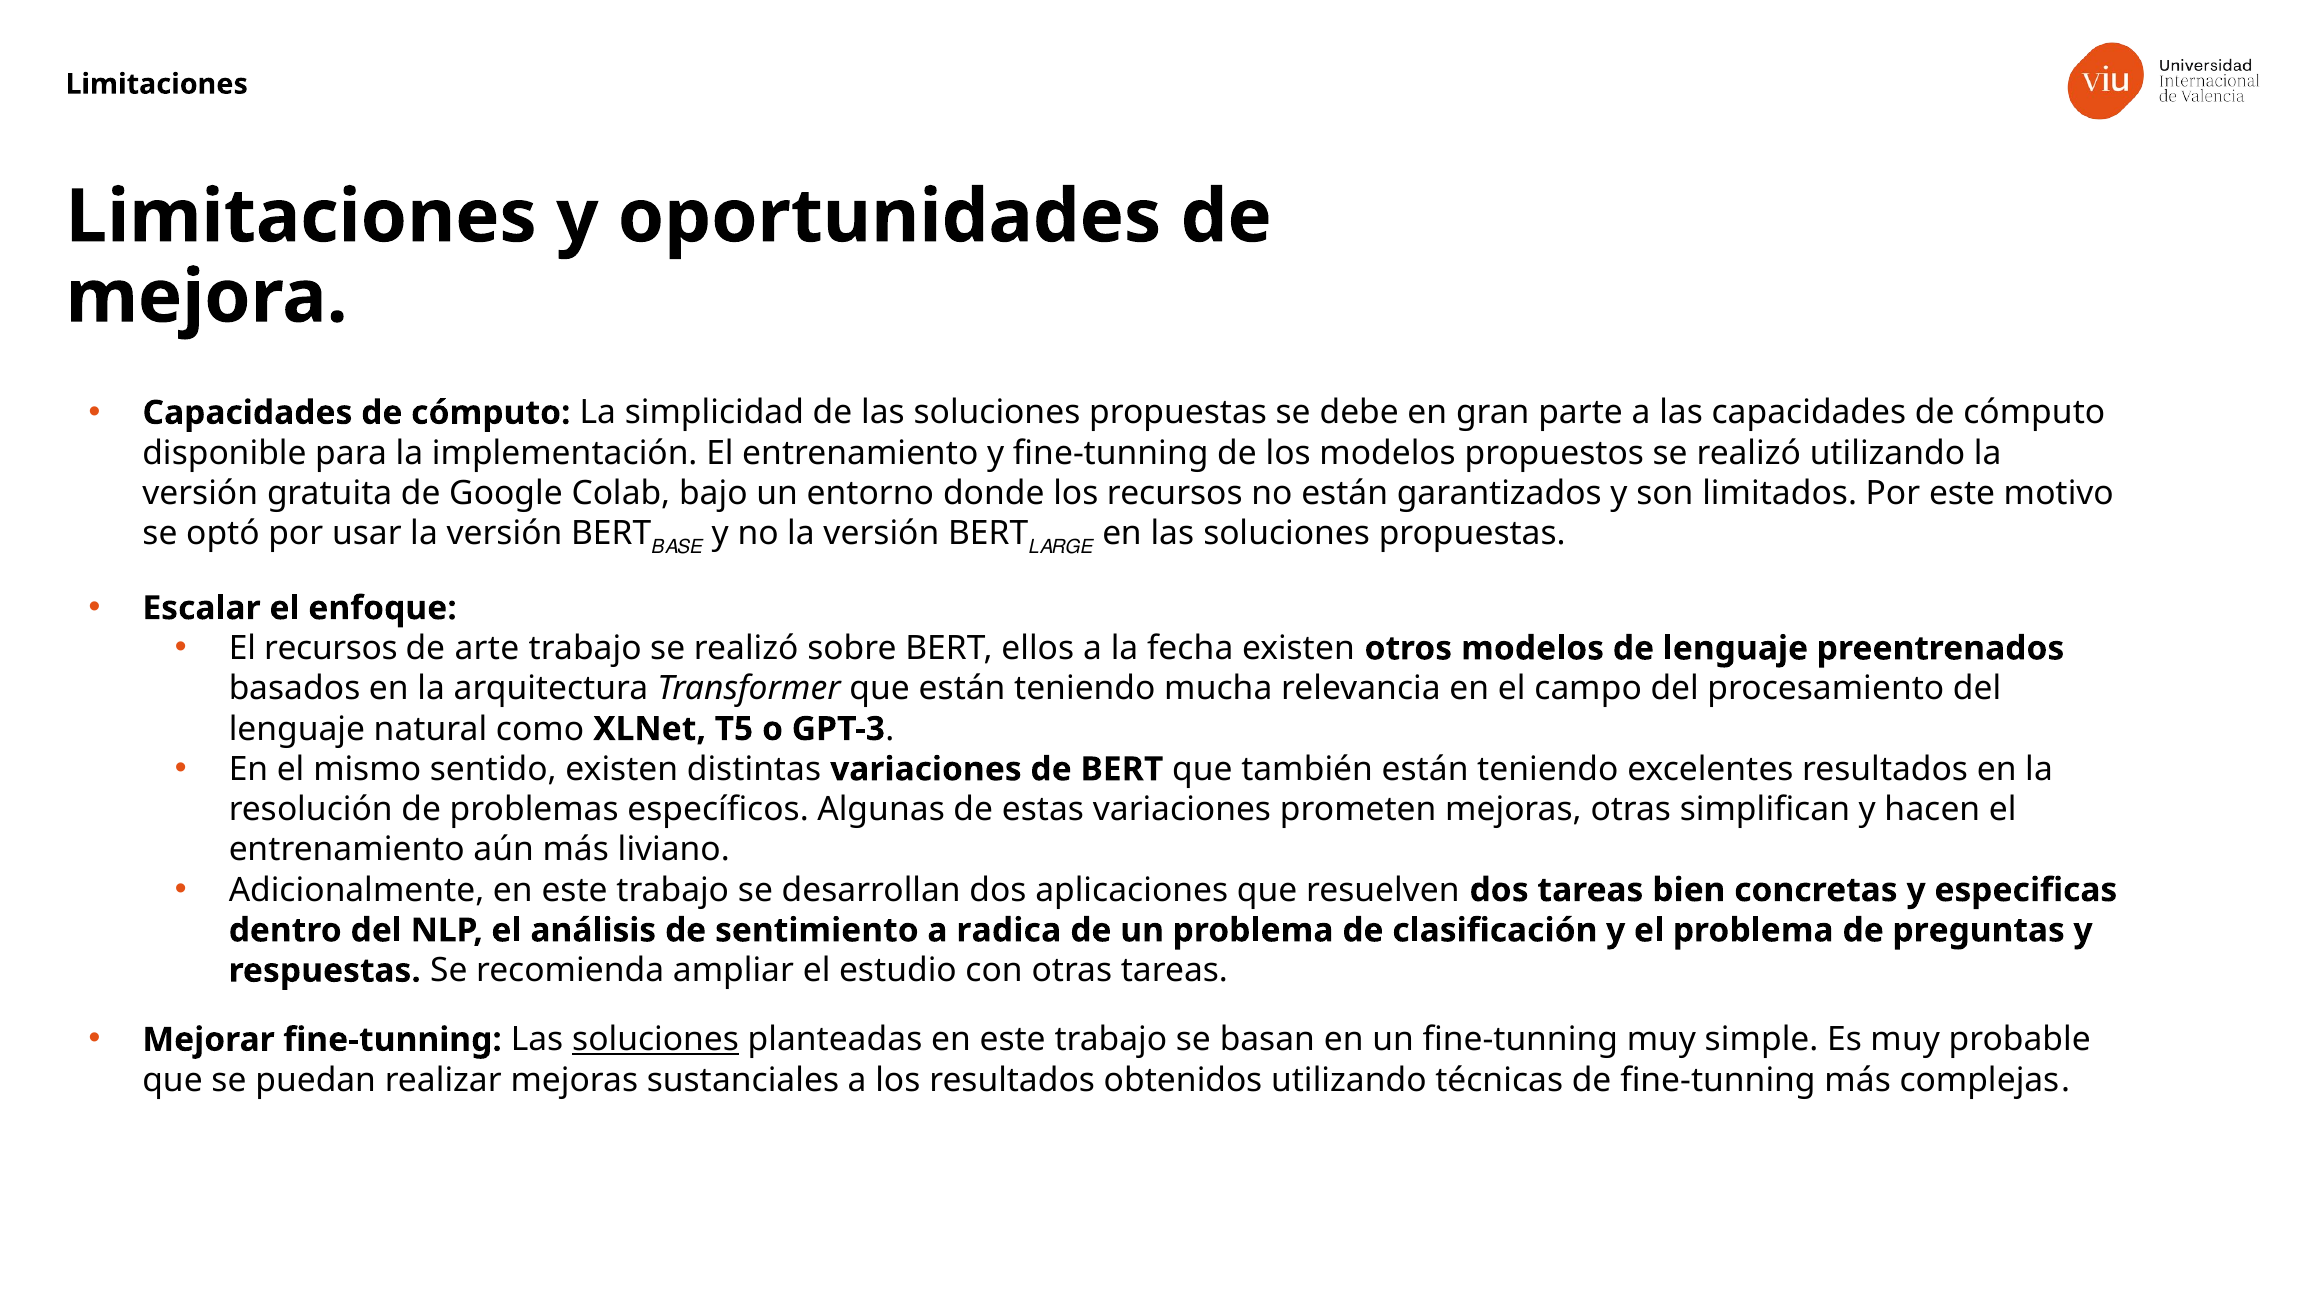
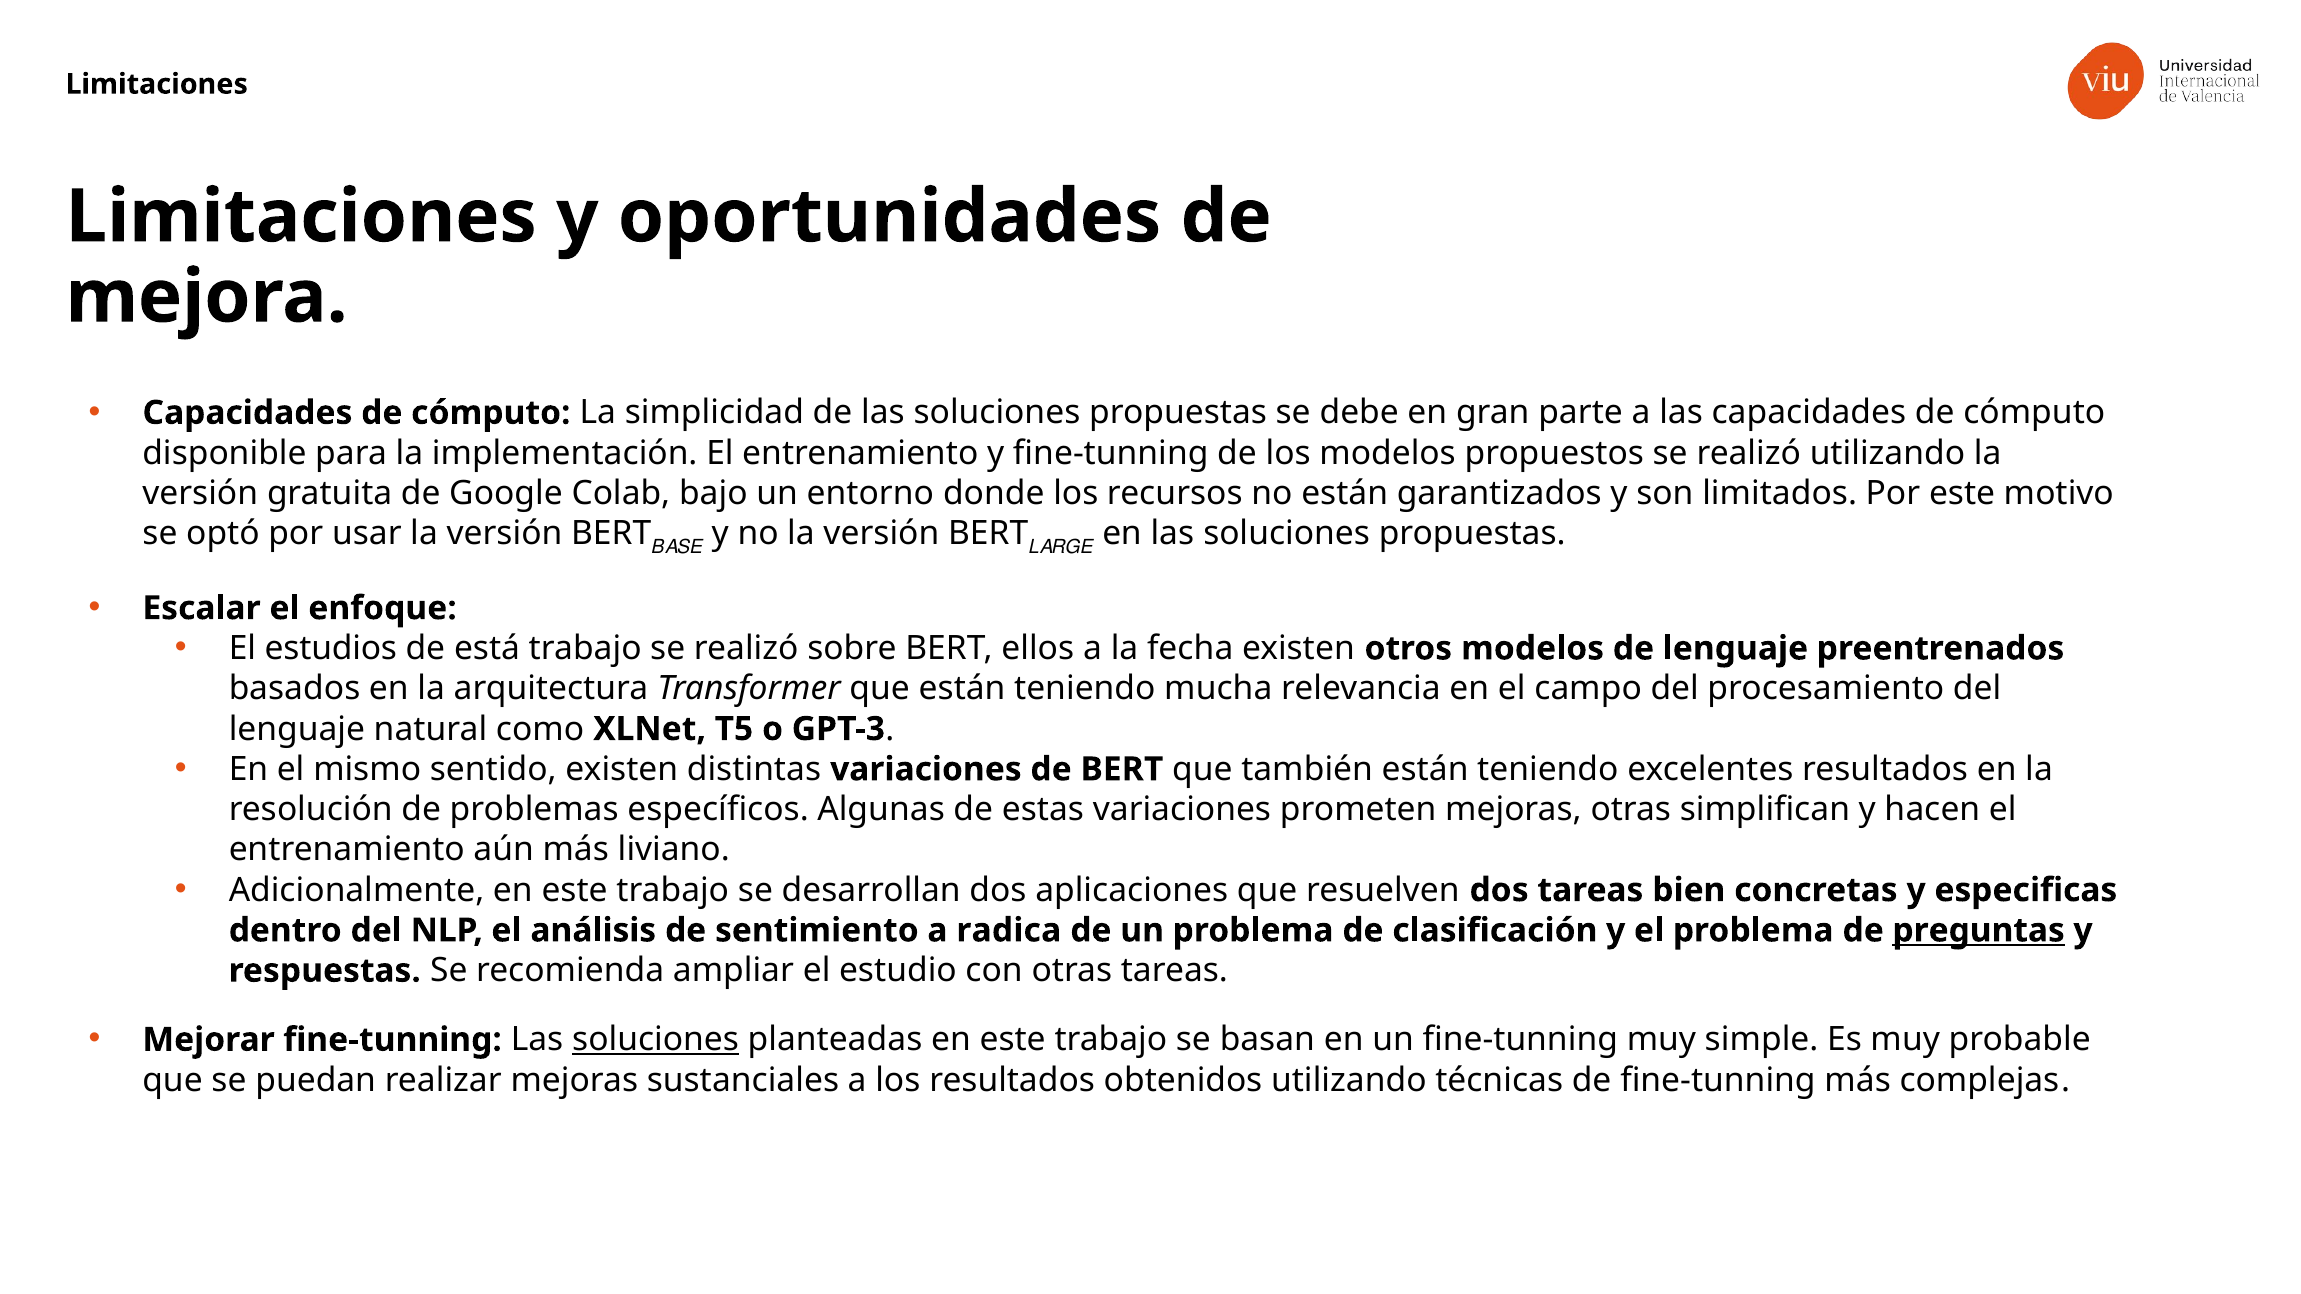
El recursos: recursos -> estudios
arte: arte -> está
preguntas underline: none -> present
